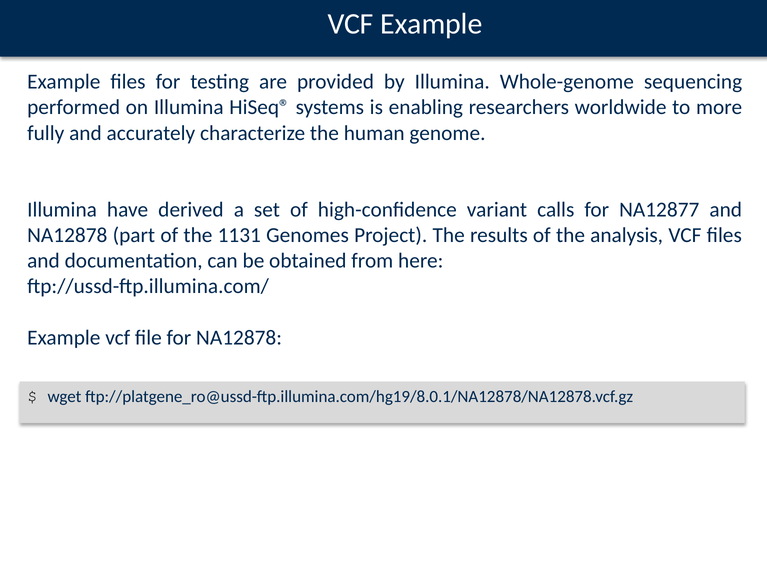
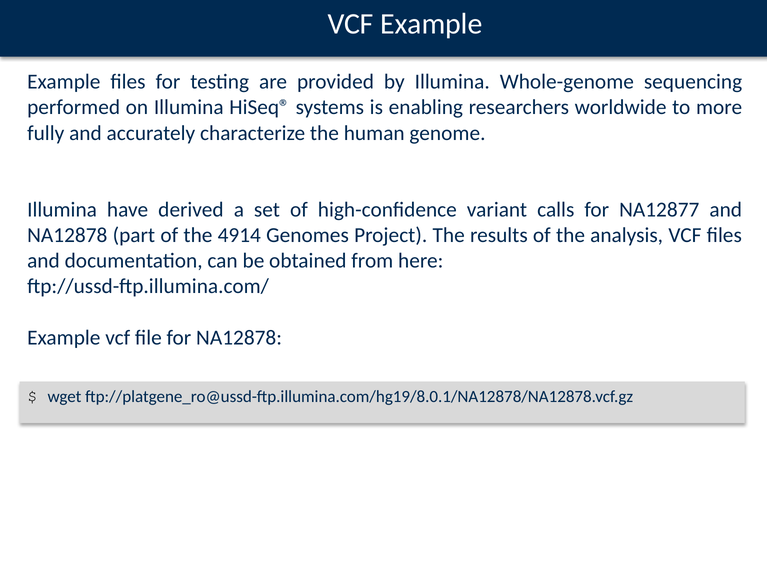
1131: 1131 -> 4914
